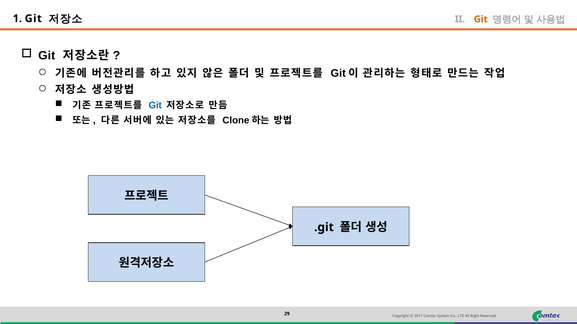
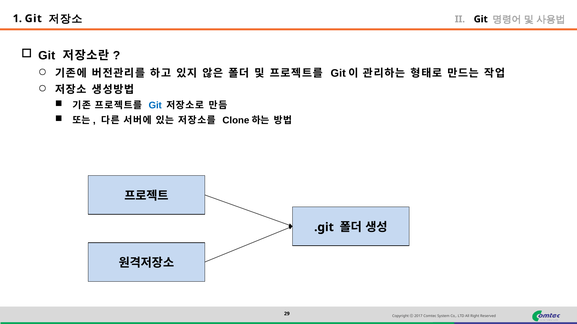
Git at (481, 19) colour: orange -> black
